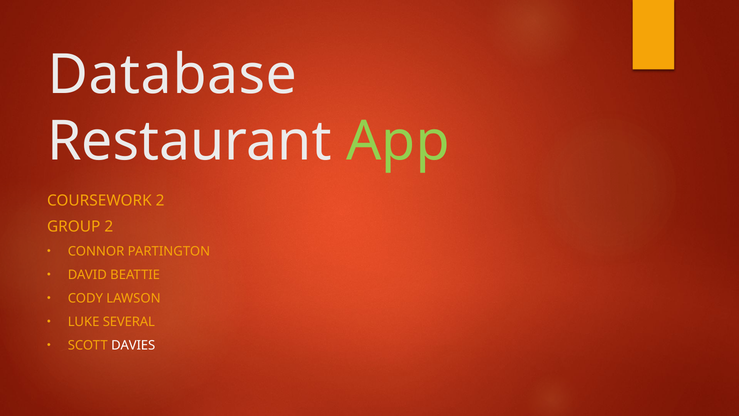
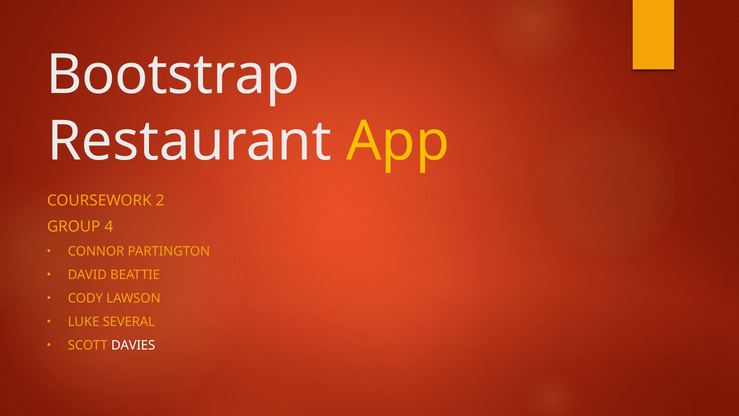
Database: Database -> Bootstrap
App colour: light green -> yellow
GROUP 2: 2 -> 4
